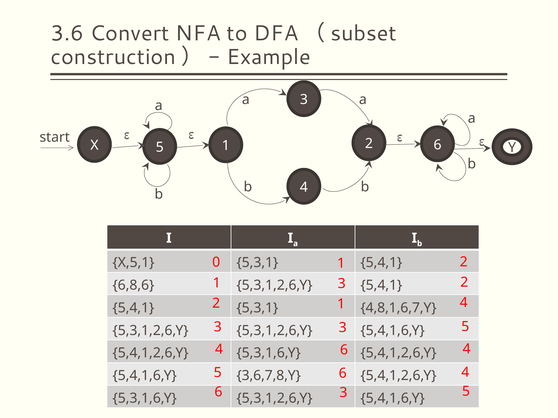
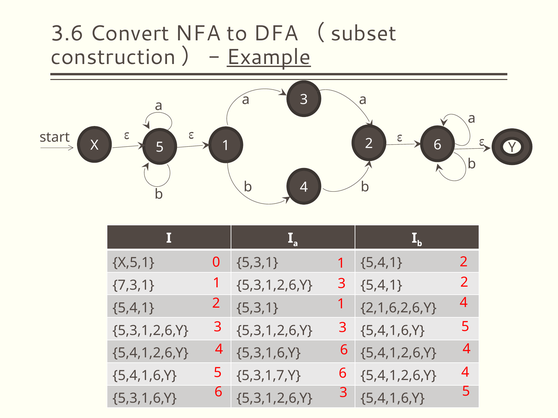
Example underline: none -> present
6,8,6: 6,8,6 -> 7,3,1
4,8,1,6,7,Y: 4,8,1,6,7,Y -> 2,1,6,2,6,Y
3,6,7,8,Y: 3,6,7,8,Y -> 5,3,1,7,Y
